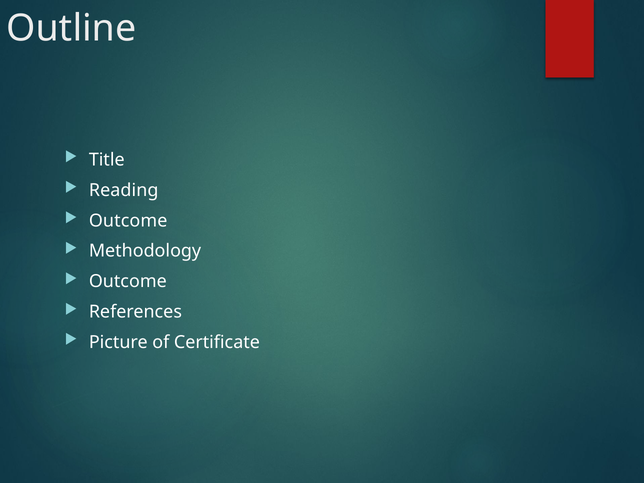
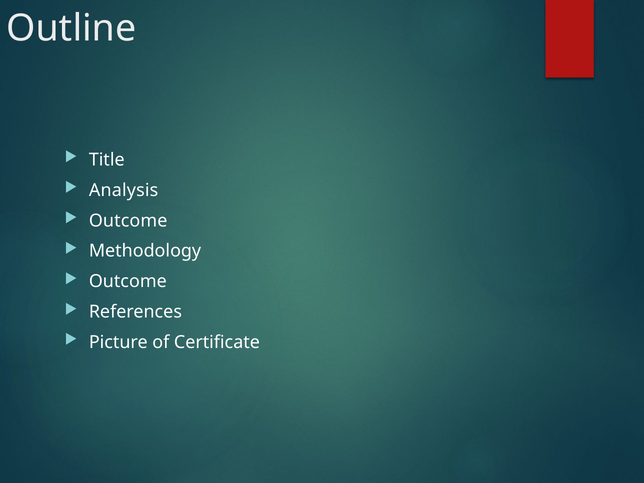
Reading: Reading -> Analysis
